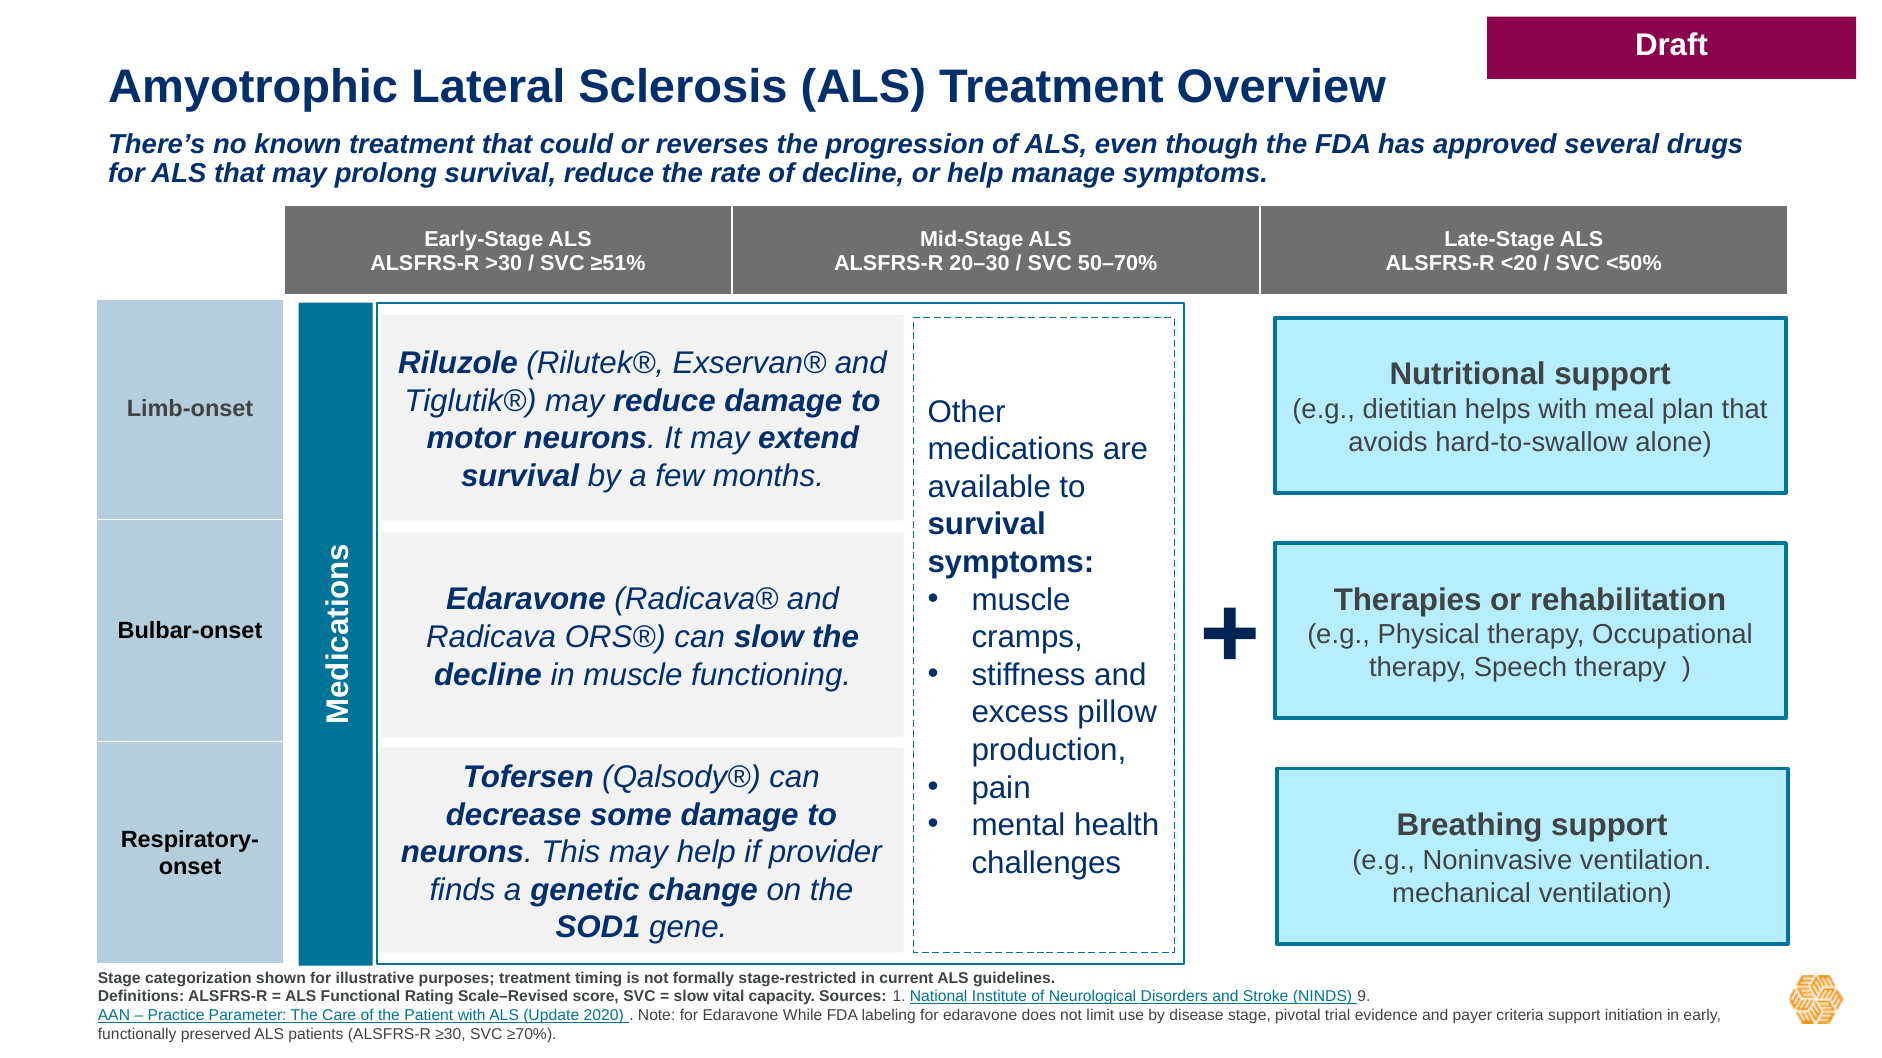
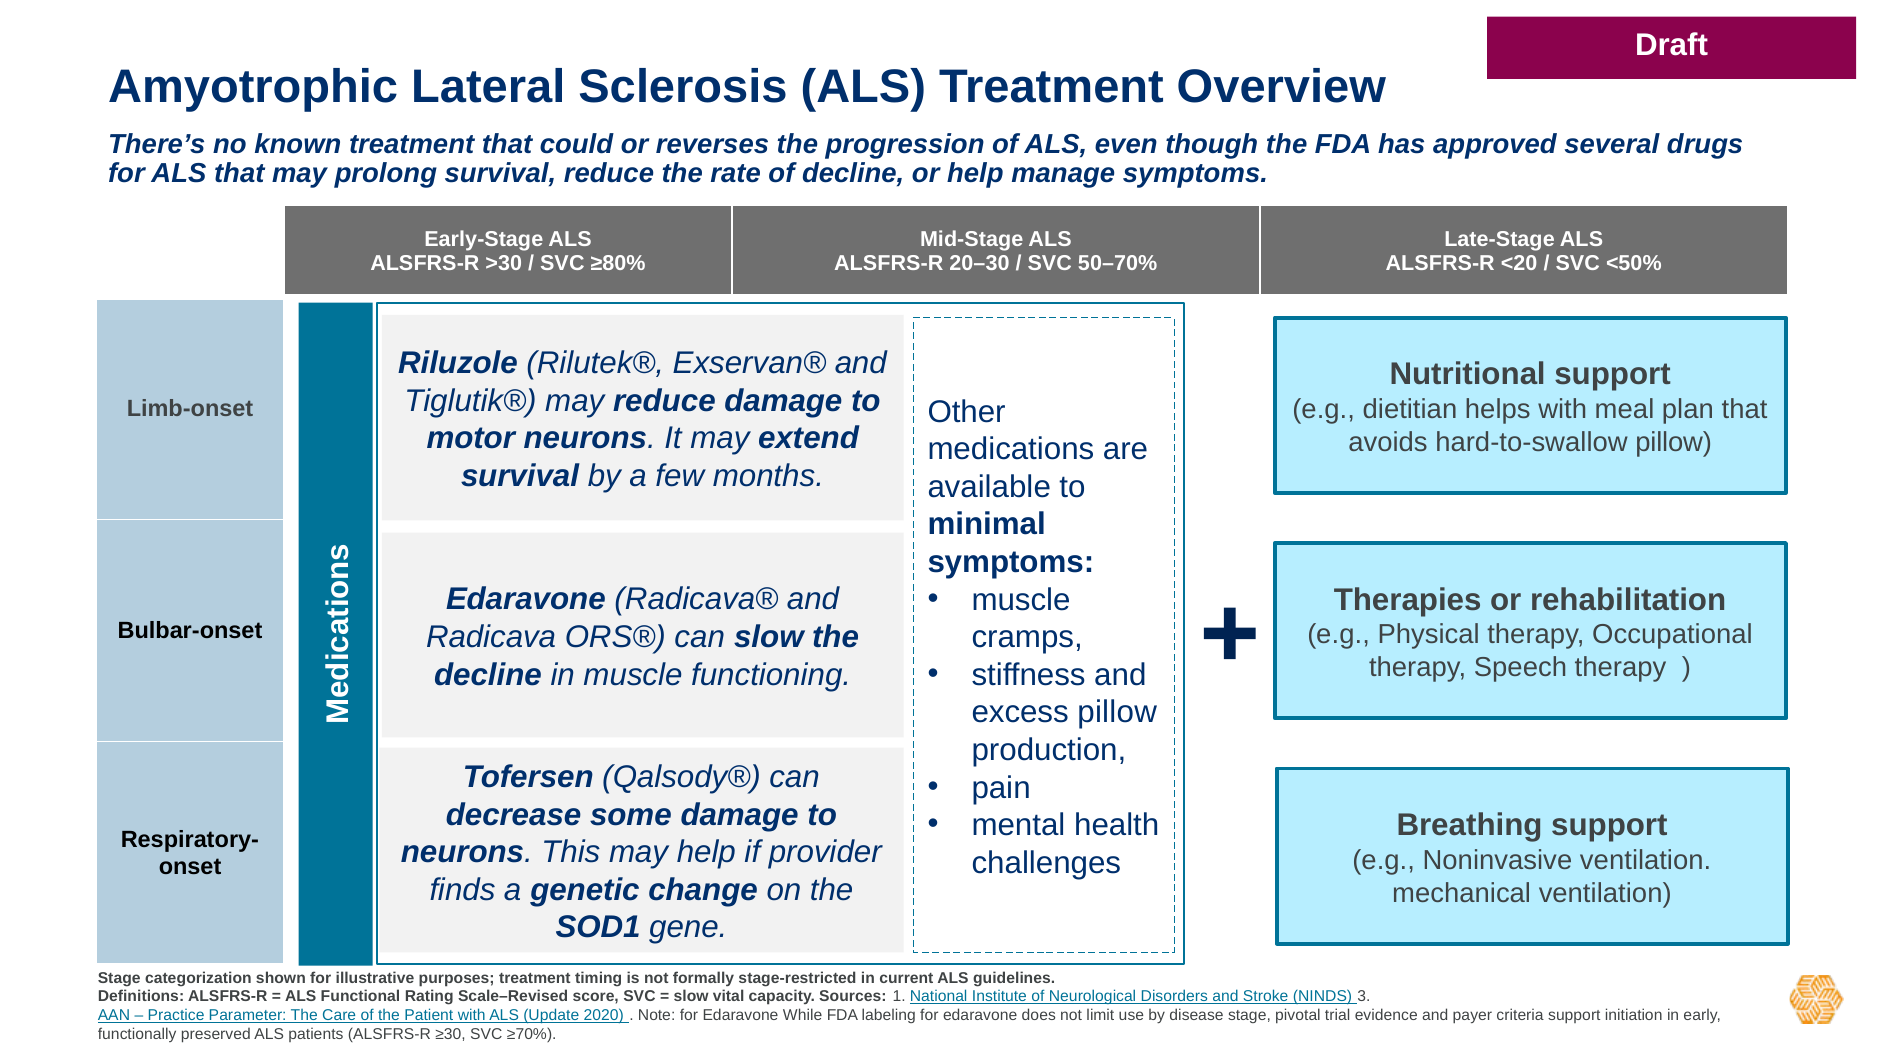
≥51%: ≥51% -> ≥80%
hard-to-swallow alone: alone -> pillow
survival at (987, 525): survival -> minimal
9: 9 -> 3
